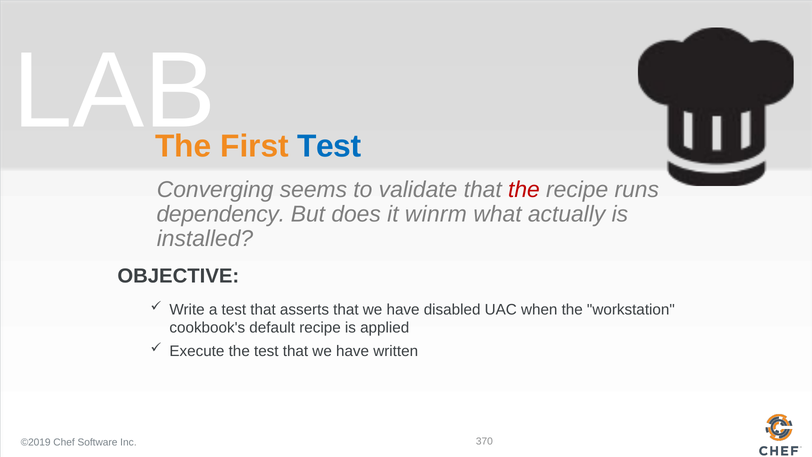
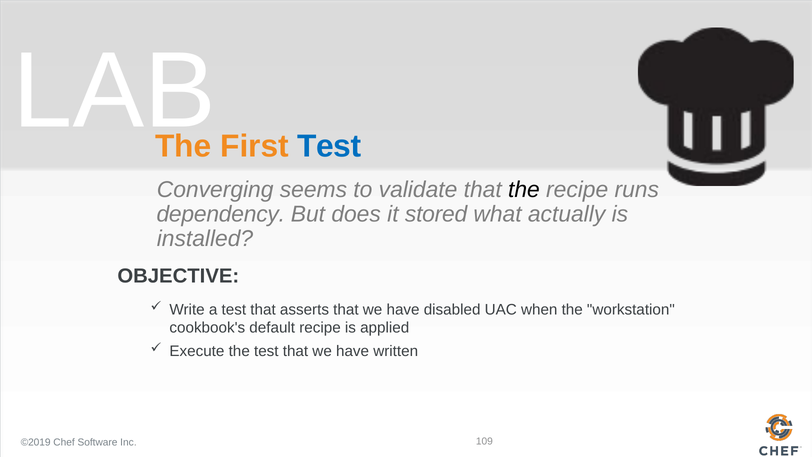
the at (524, 189) colour: red -> black
winrm: winrm -> stored
370: 370 -> 109
